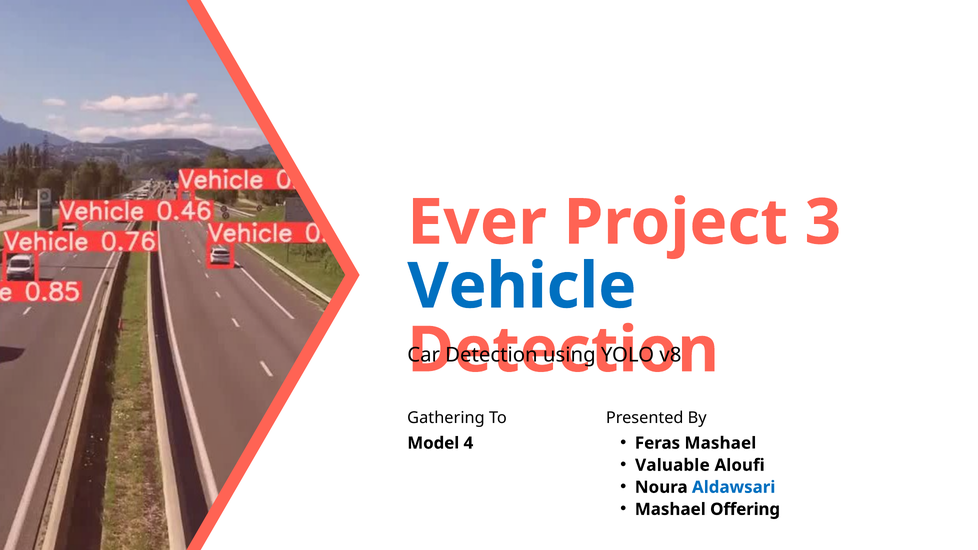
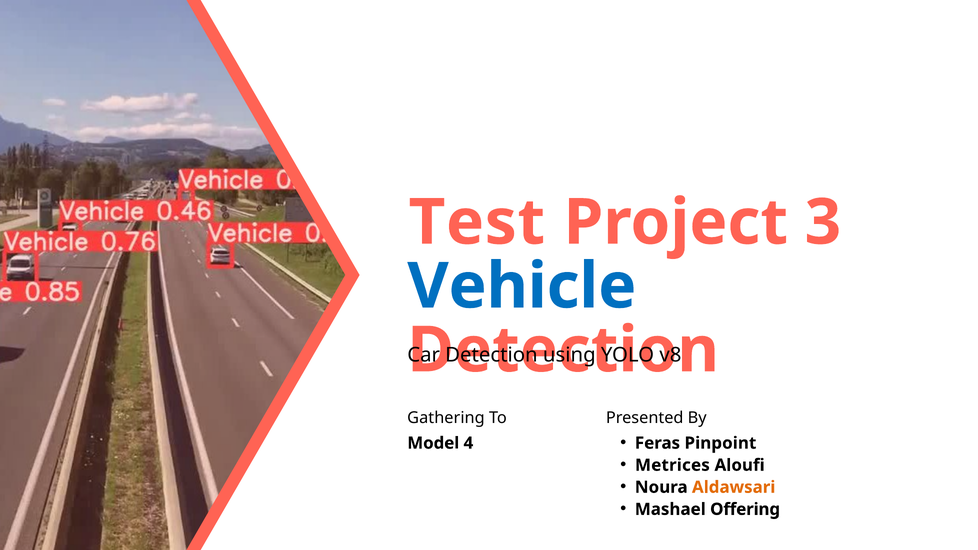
Ever: Ever -> Test
Feras Mashael: Mashael -> Pinpoint
Valuable: Valuable -> Metrices
Aldawsari colour: blue -> orange
